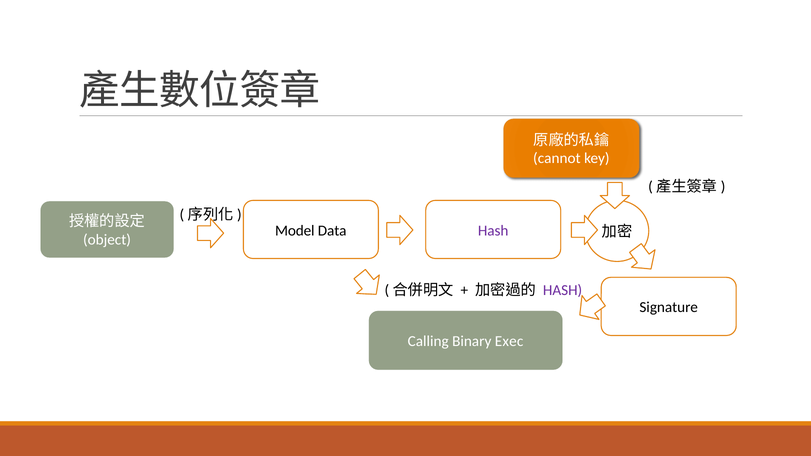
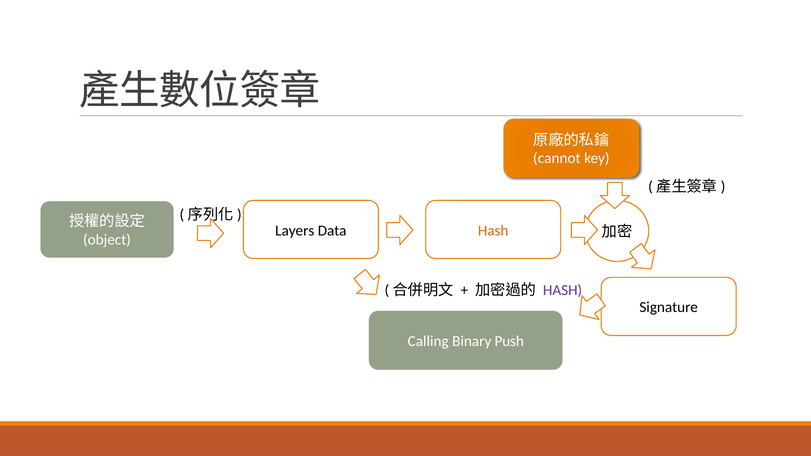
Model: Model -> Layers
Hash at (493, 231) colour: purple -> orange
Exec: Exec -> Push
